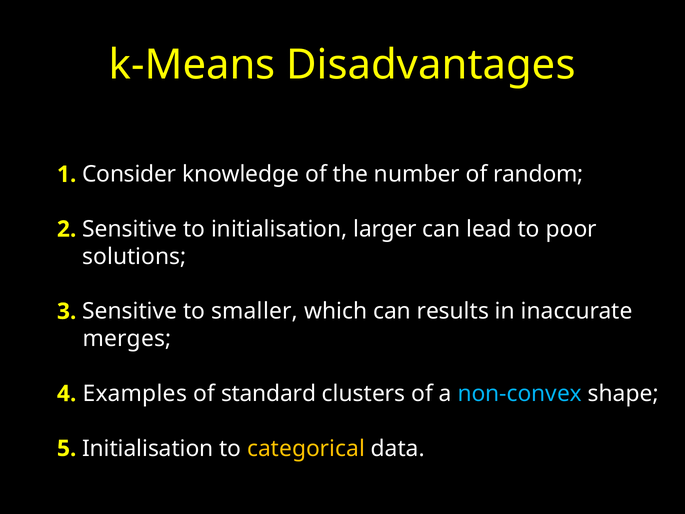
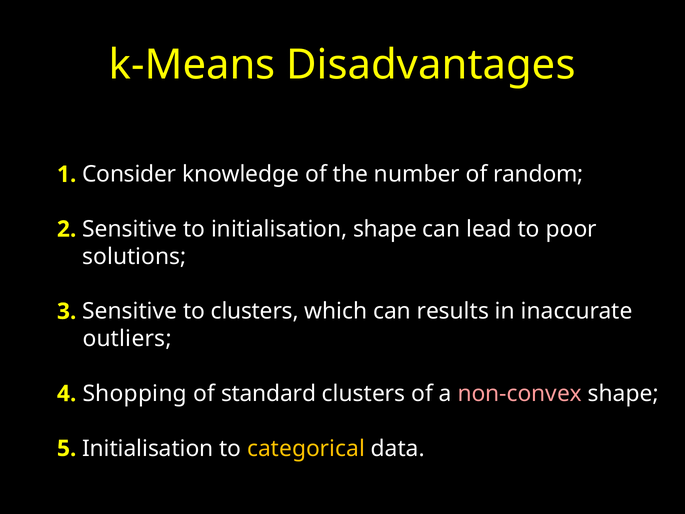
initialisation larger: larger -> shape
to smaller: smaller -> clusters
merges: merges -> outliers
Examples: Examples -> Shopping
non-convex colour: light blue -> pink
